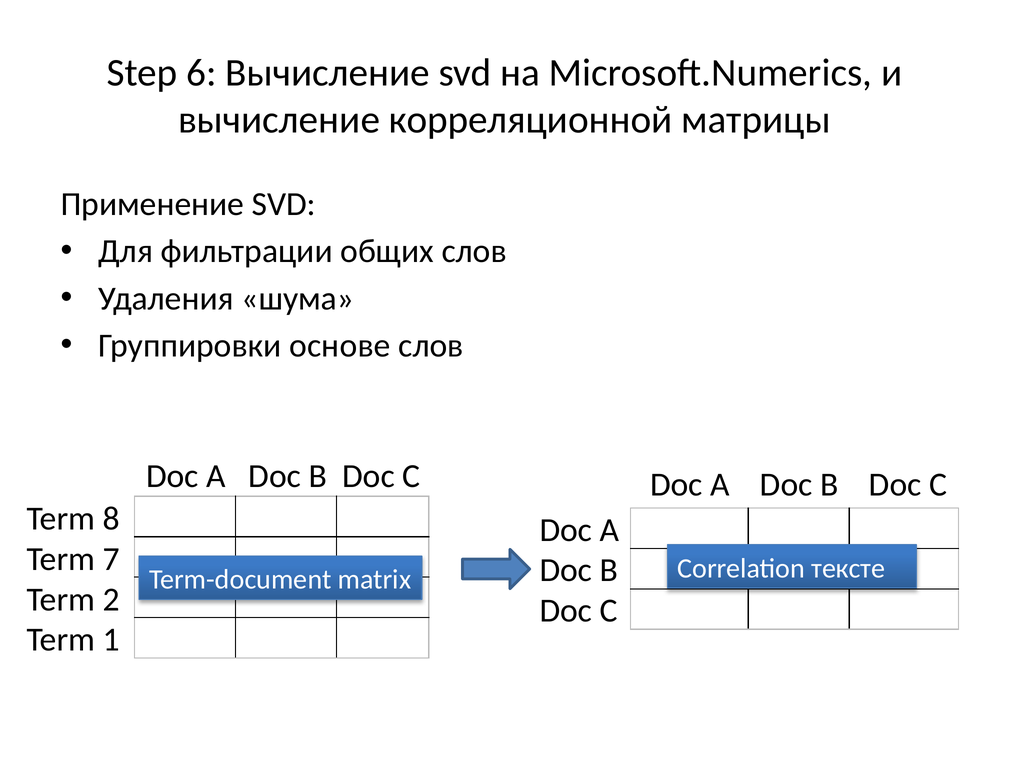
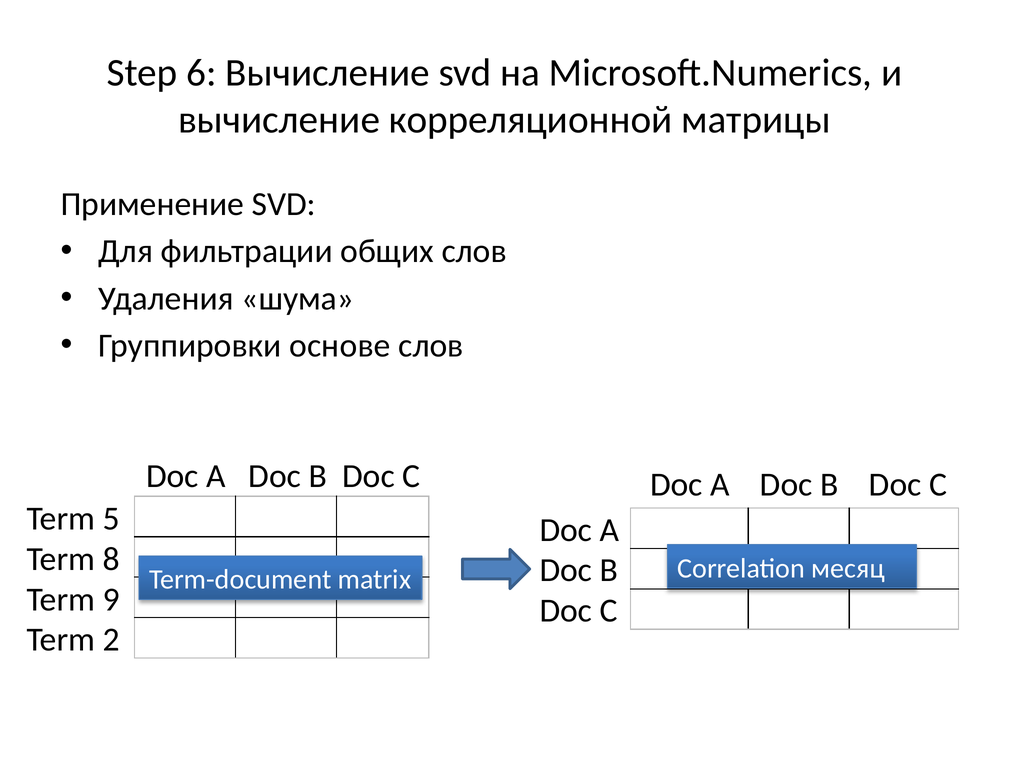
8: 8 -> 5
7: 7 -> 8
тексте: тексте -> месяц
2: 2 -> 9
1: 1 -> 2
